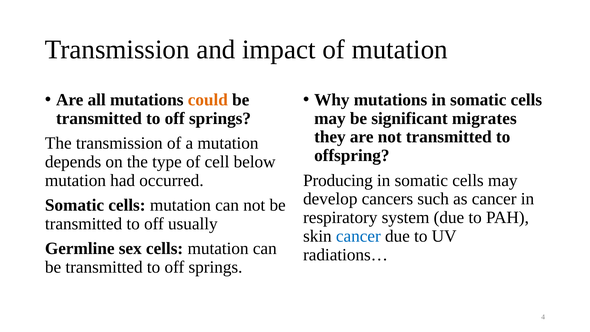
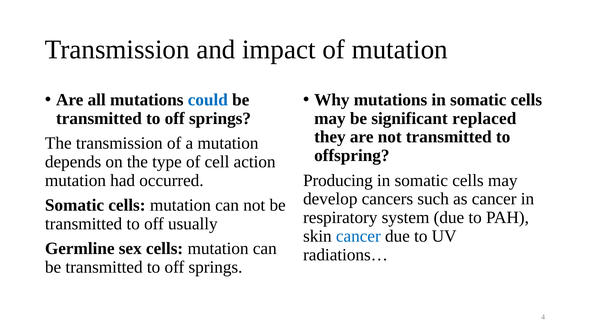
could colour: orange -> blue
migrates: migrates -> replaced
below: below -> action
